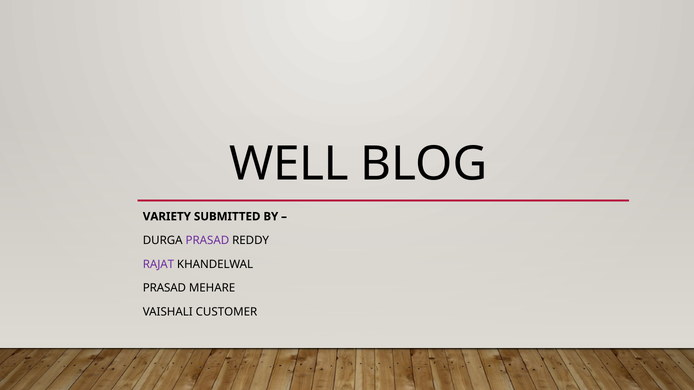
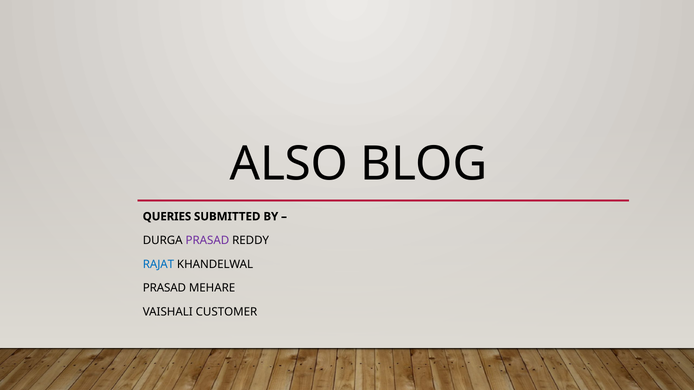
WELL: WELL -> ALSO
VARIETY: VARIETY -> QUERIES
RAJAT colour: purple -> blue
